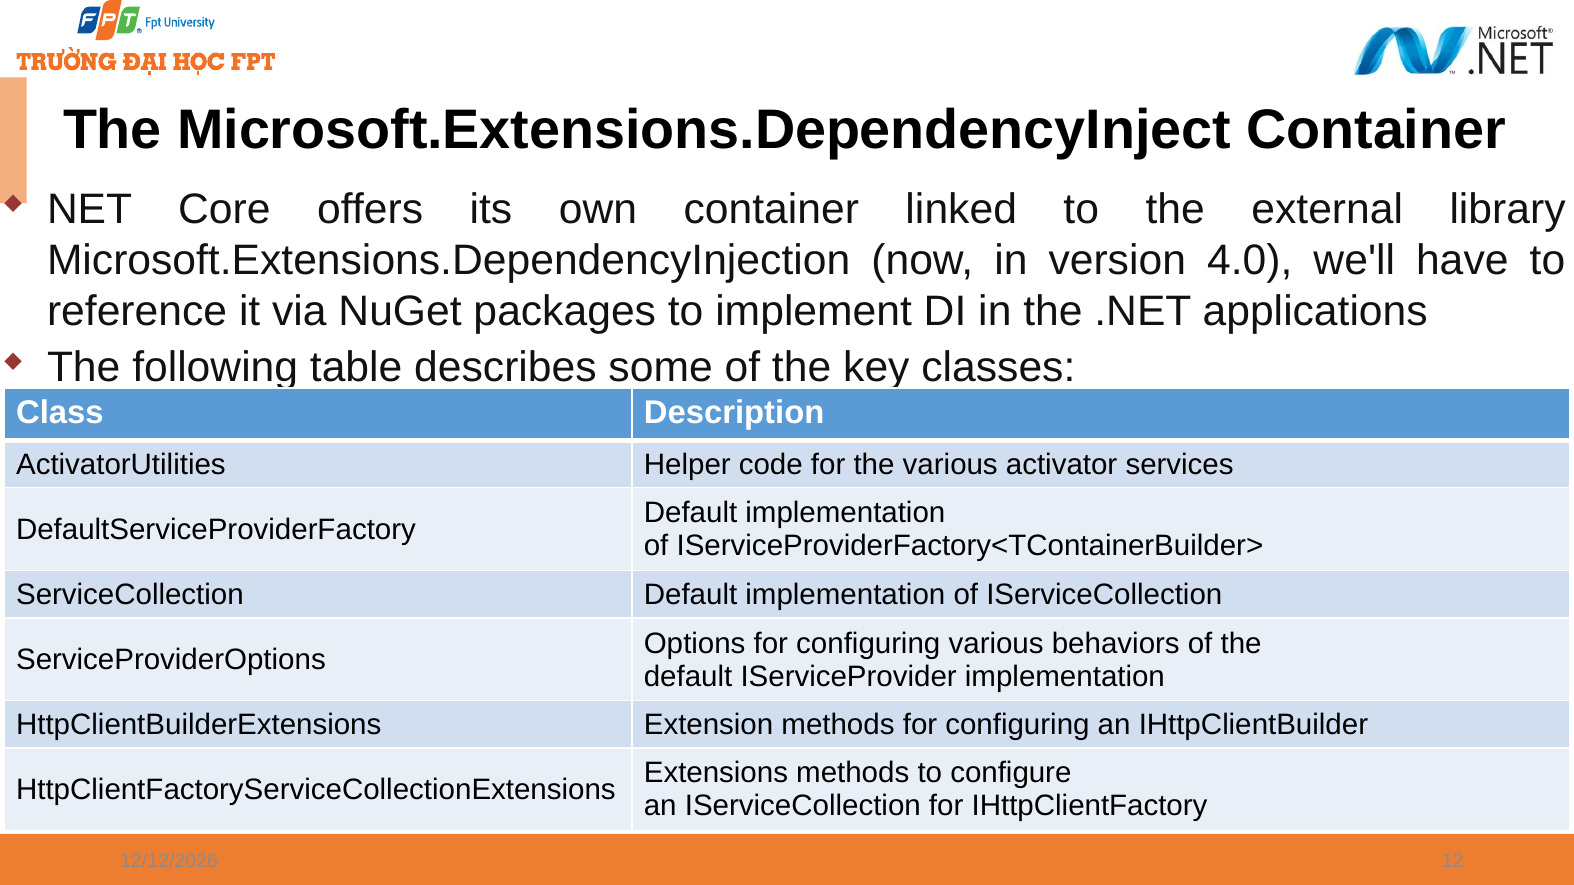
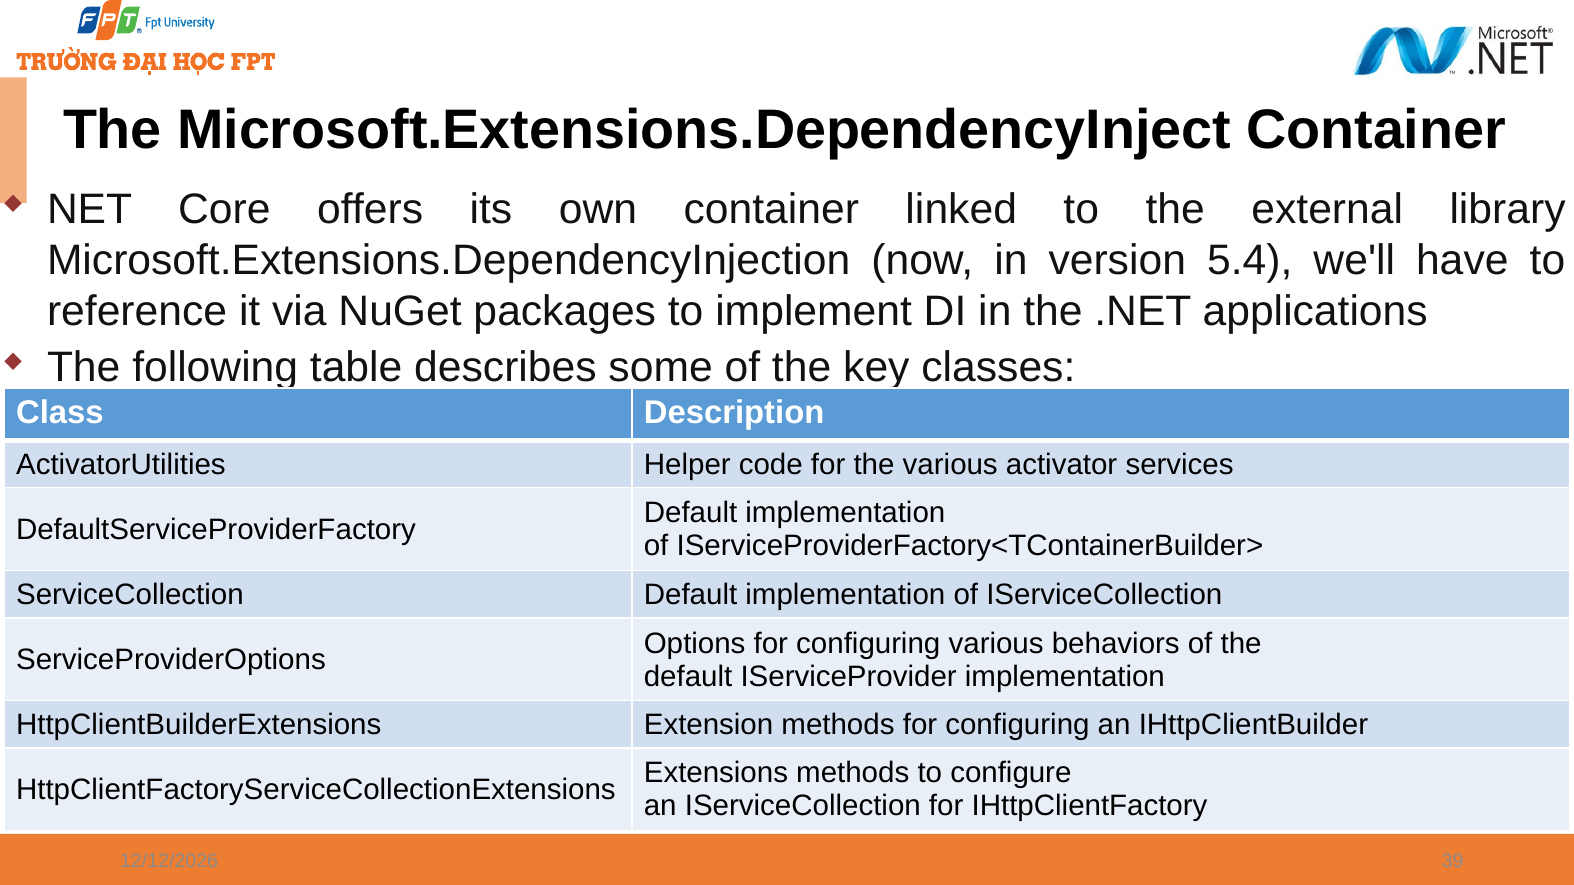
4.0: 4.0 -> 5.4
12: 12 -> 39
